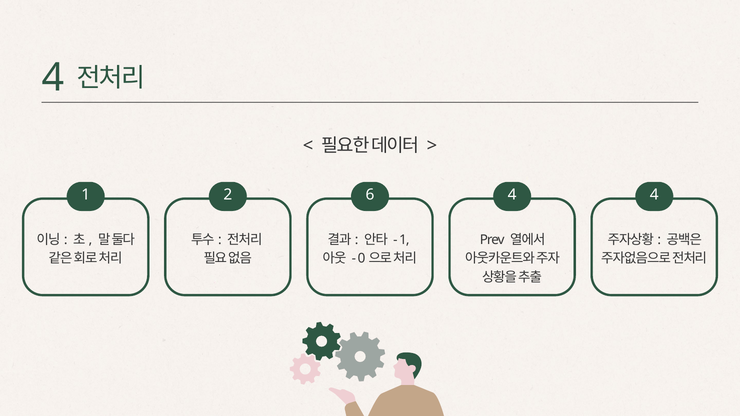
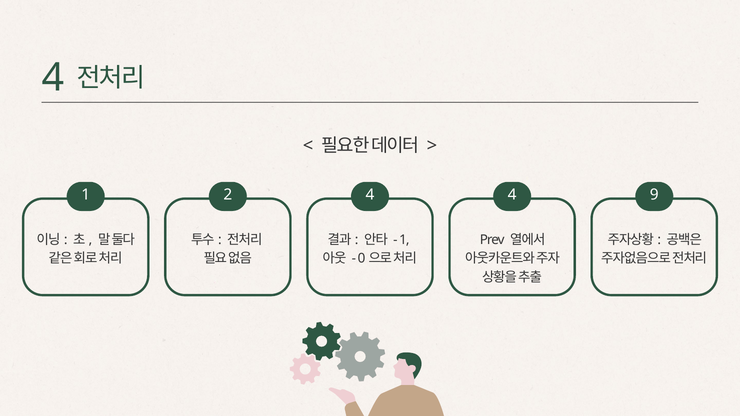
2 6: 6 -> 4
1 4: 4 -> 9
